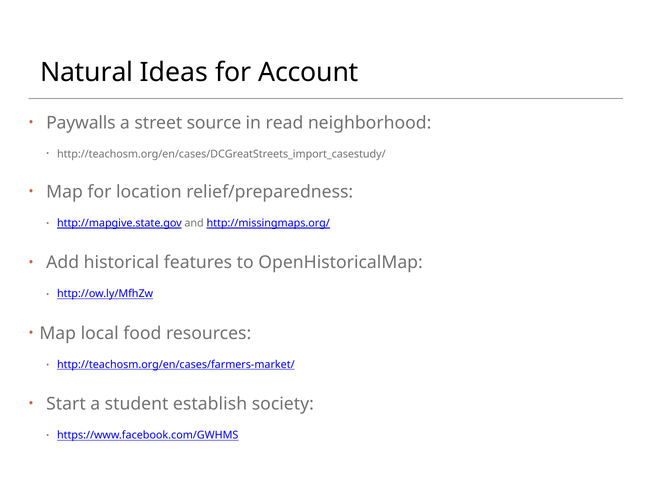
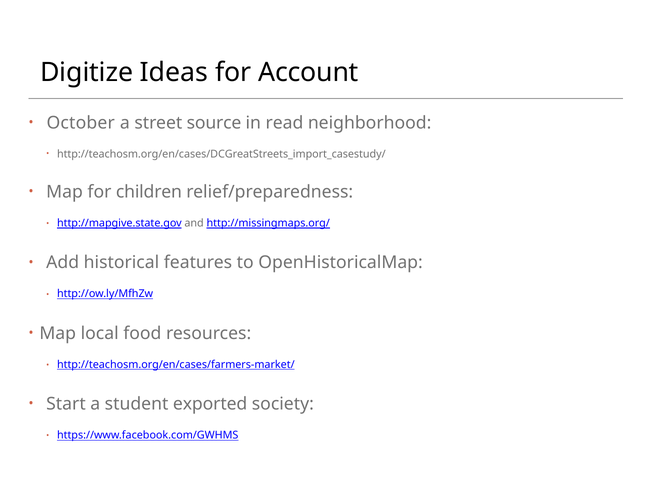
Natural: Natural -> Digitize
Paywalls: Paywalls -> October
location: location -> children
establish: establish -> exported
